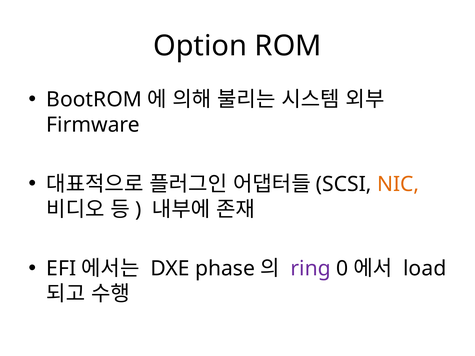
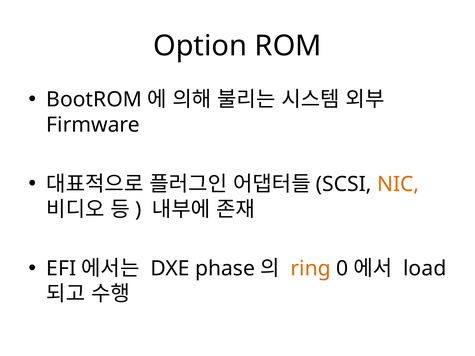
ring colour: purple -> orange
